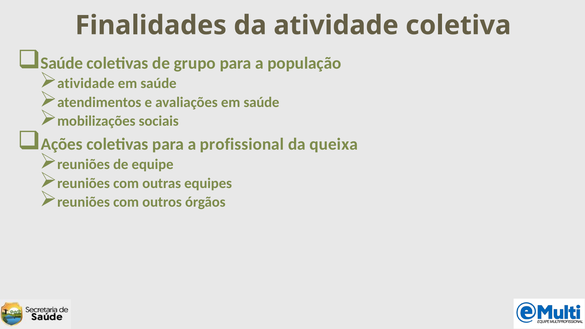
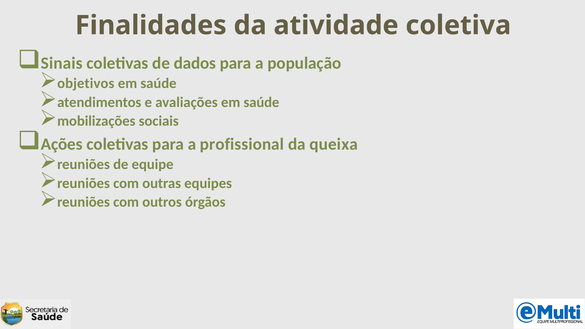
Saúde at (62, 63): Saúde -> Sinais
grupo: grupo -> dados
atividade at (86, 83): atividade -> objetivos
